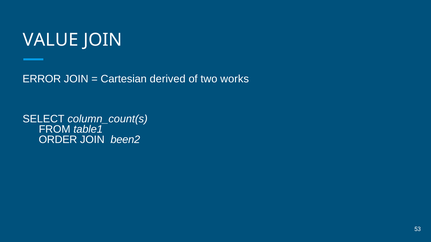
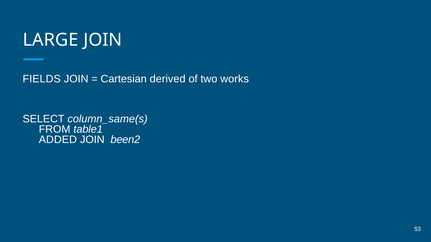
VALUE: VALUE -> LARGE
ERROR: ERROR -> FIELDS
column_count(s: column_count(s -> column_same(s
ORDER: ORDER -> ADDED
